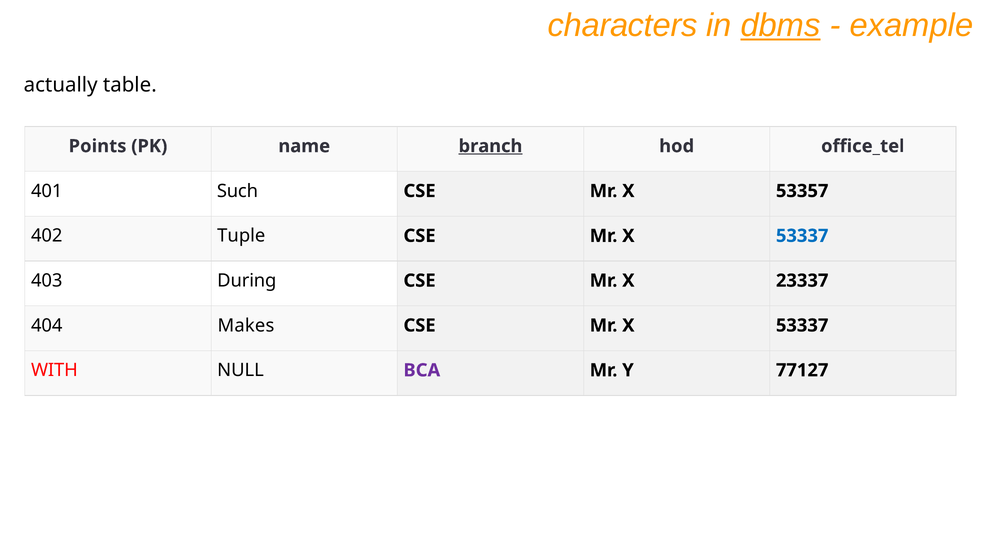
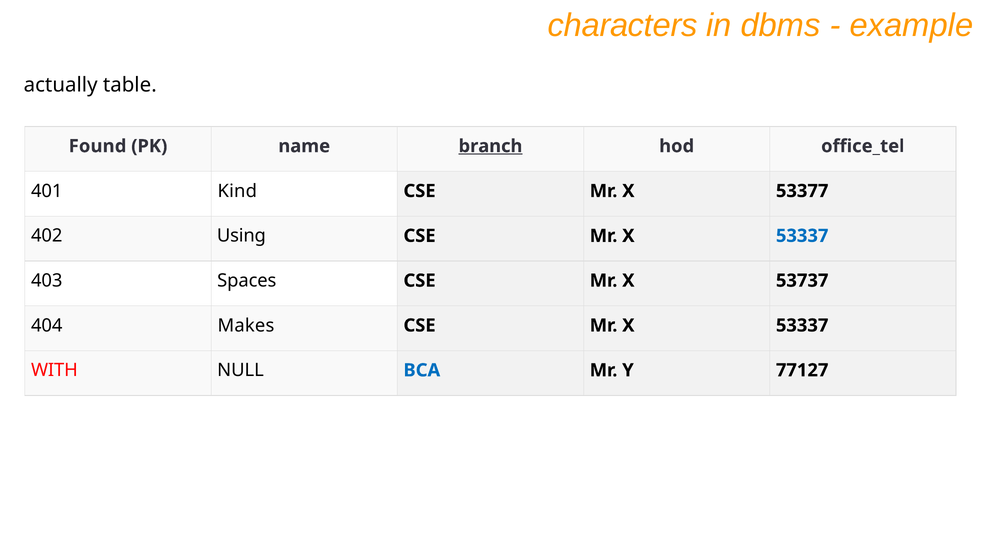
dbms underline: present -> none
Points: Points -> Found
Such: Such -> Kind
53357: 53357 -> 53377
Tuple: Tuple -> Using
During: During -> Spaces
23337: 23337 -> 53737
BCA colour: purple -> blue
